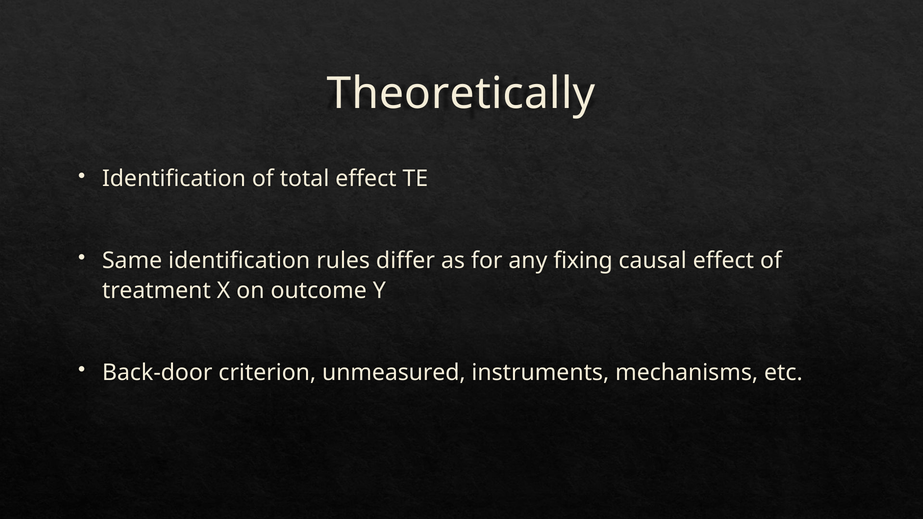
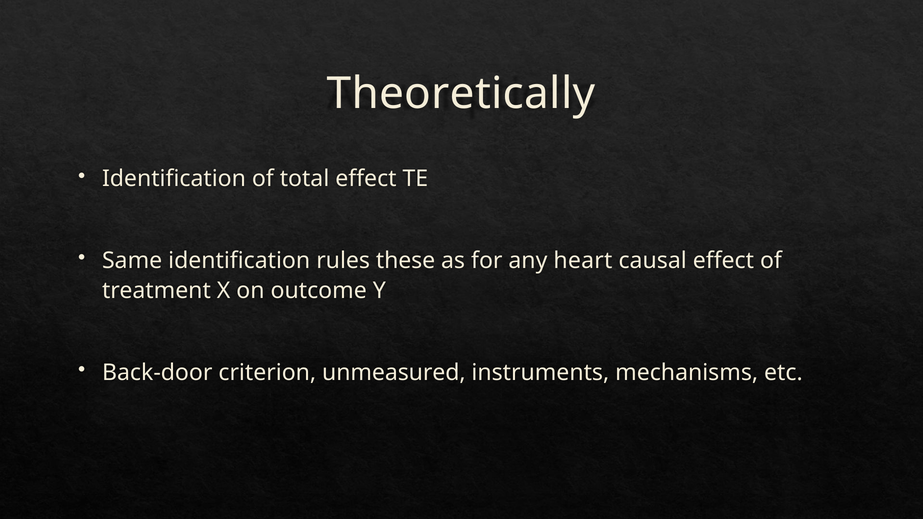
differ: differ -> these
fixing: fixing -> heart
